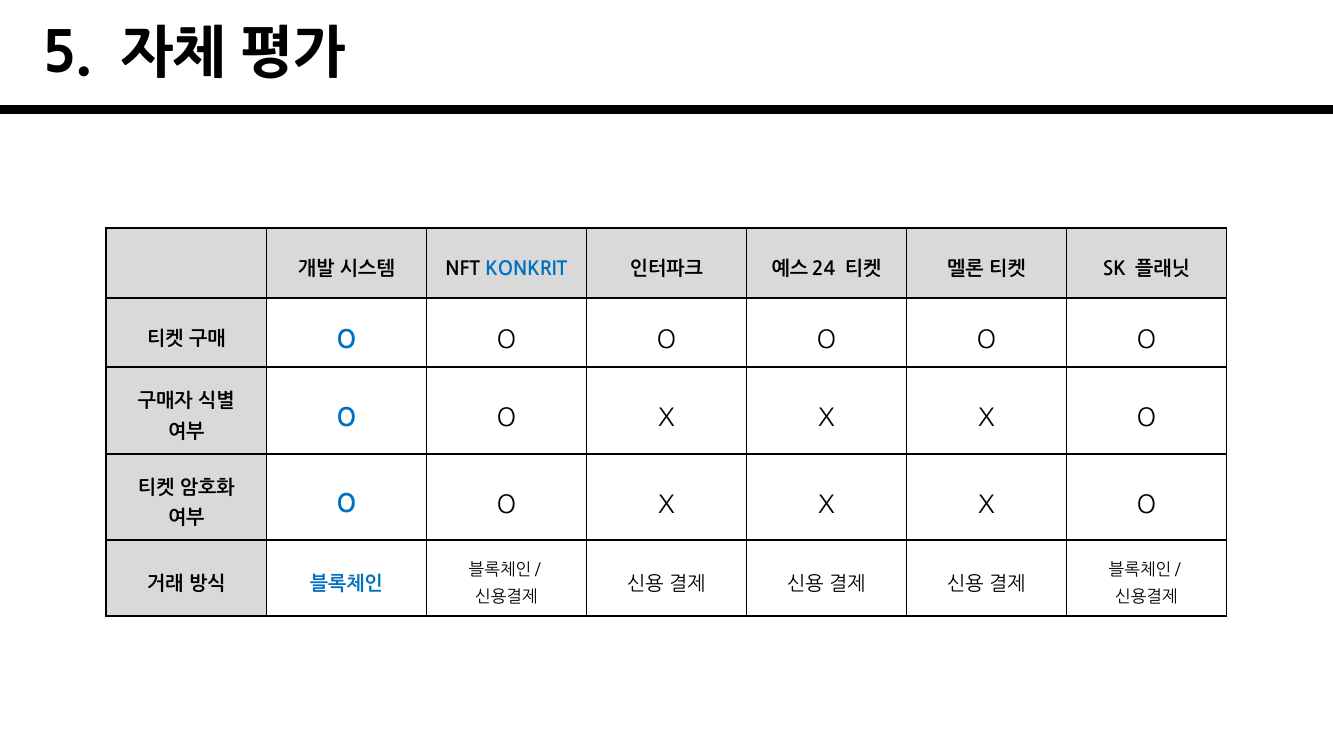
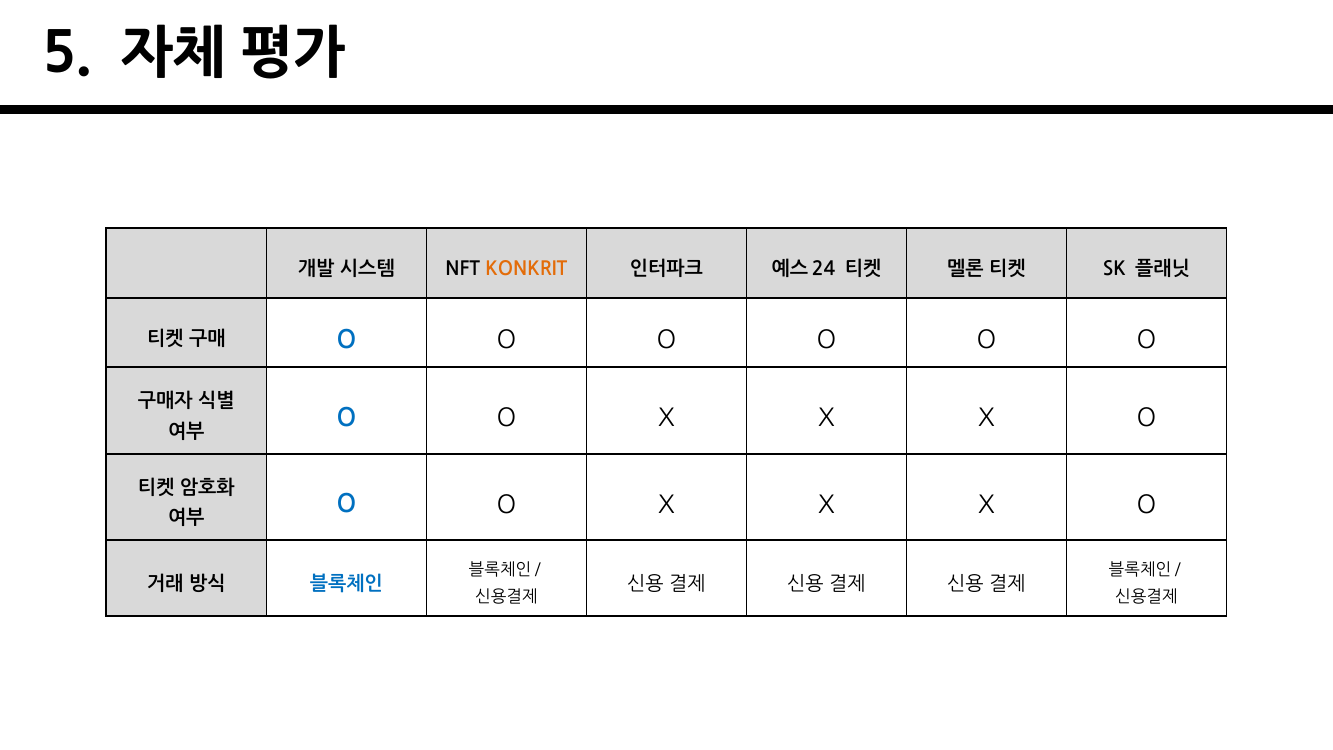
KONKRIT colour: blue -> orange
